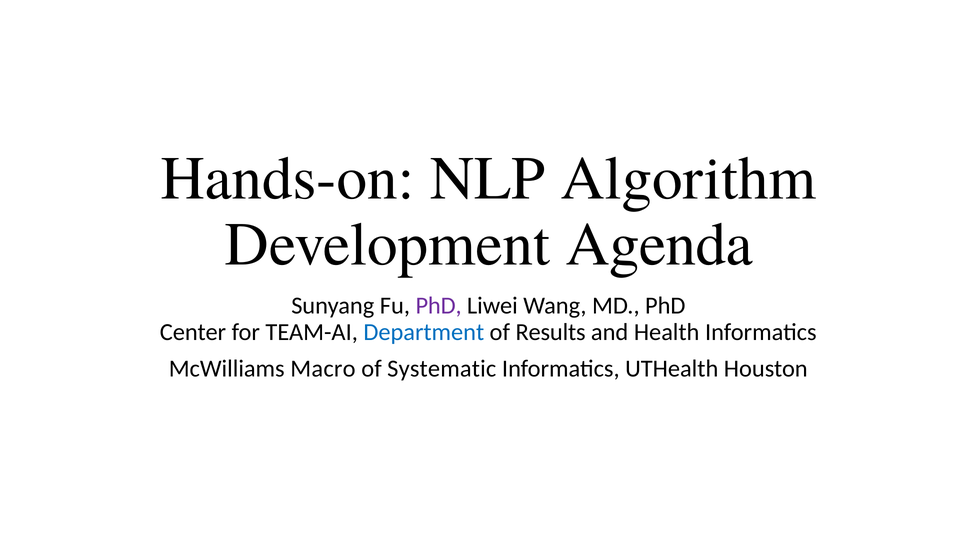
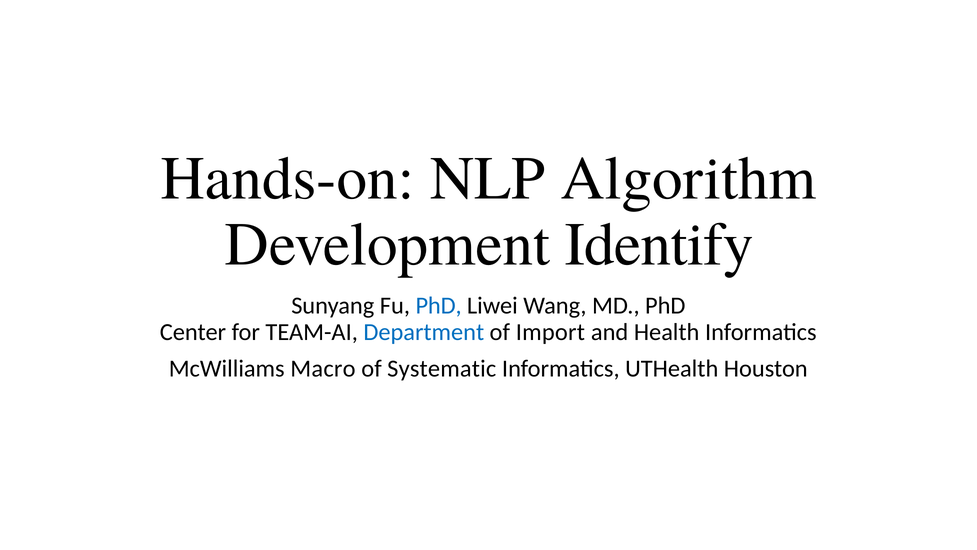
Agenda: Agenda -> Identify
PhD at (439, 305) colour: purple -> blue
Results: Results -> Import
